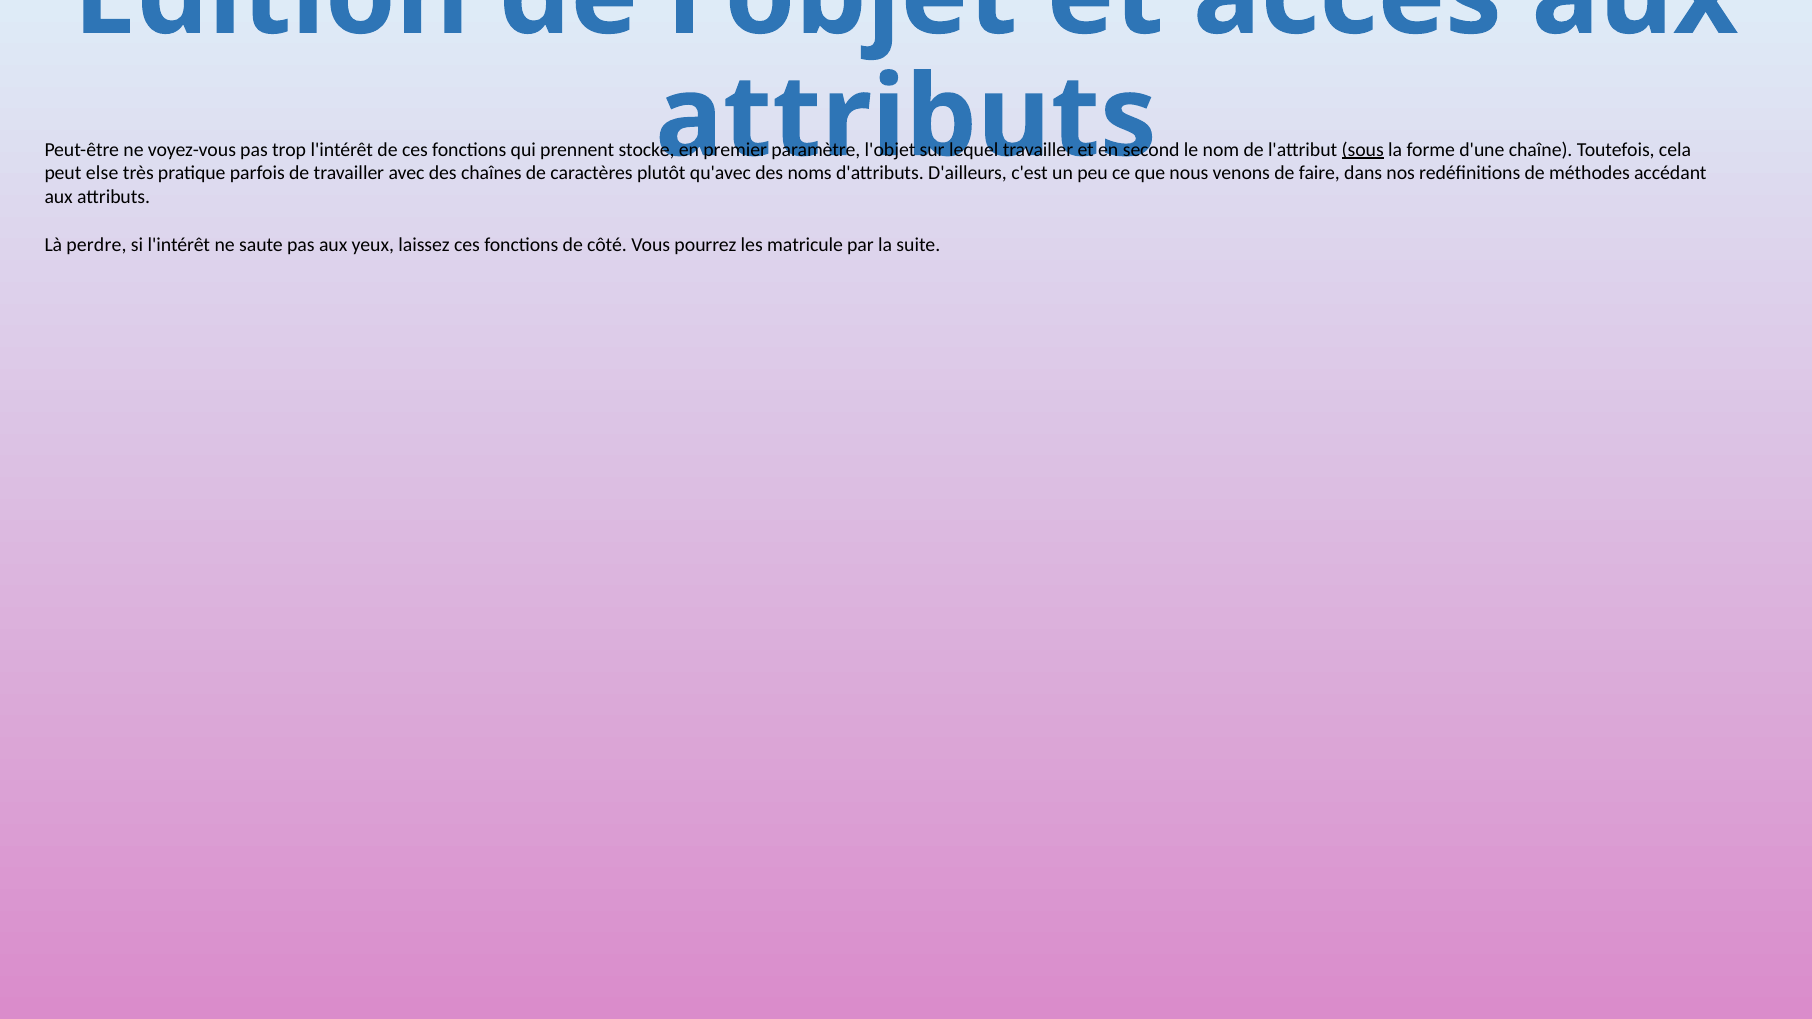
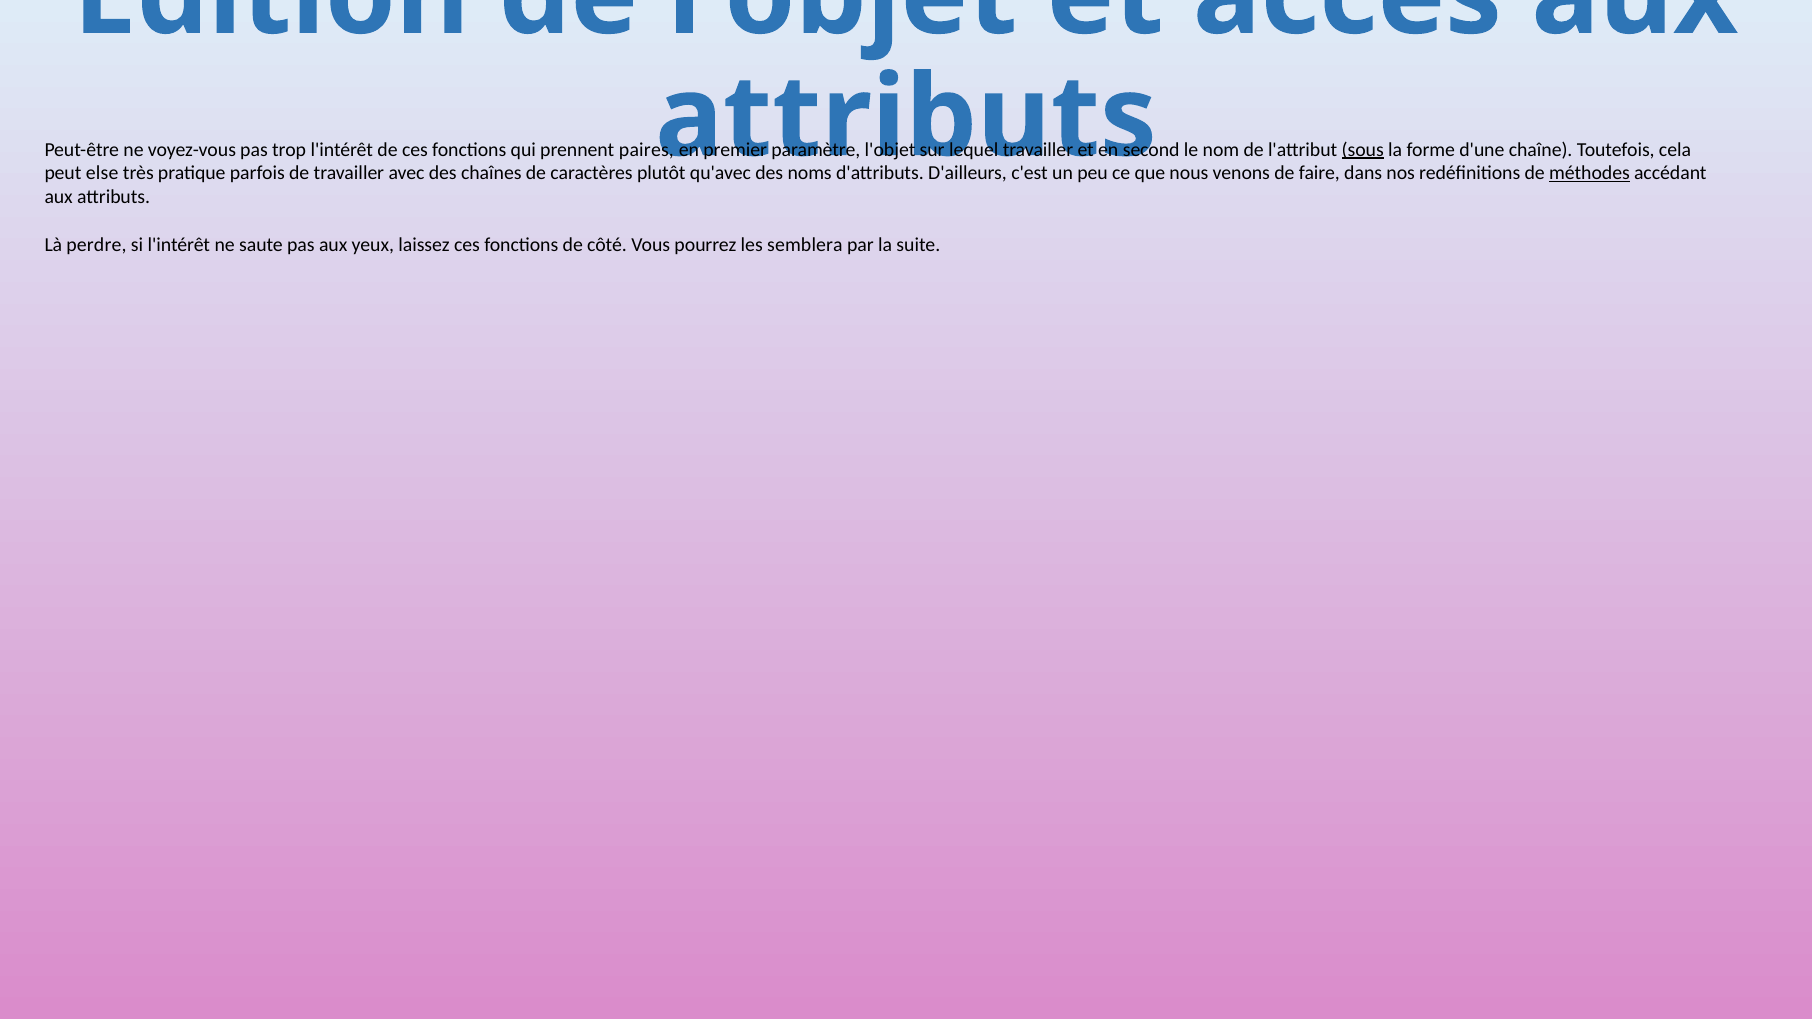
stocke: stocke -> paires
méthodes underline: none -> present
matricule: matricule -> semblera
